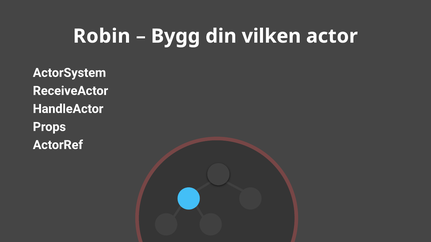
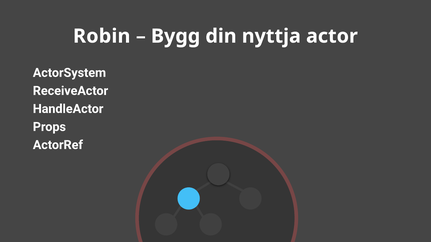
vilken: vilken -> nyttja
